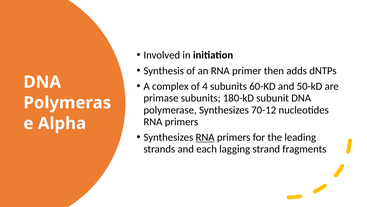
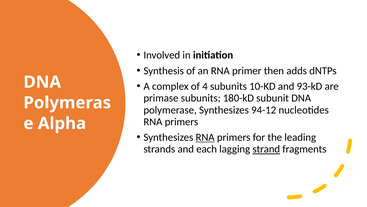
60-KD: 60-KD -> 10-KD
50-kD: 50-kD -> 93-kD
70-12: 70-12 -> 94-12
strand underline: none -> present
